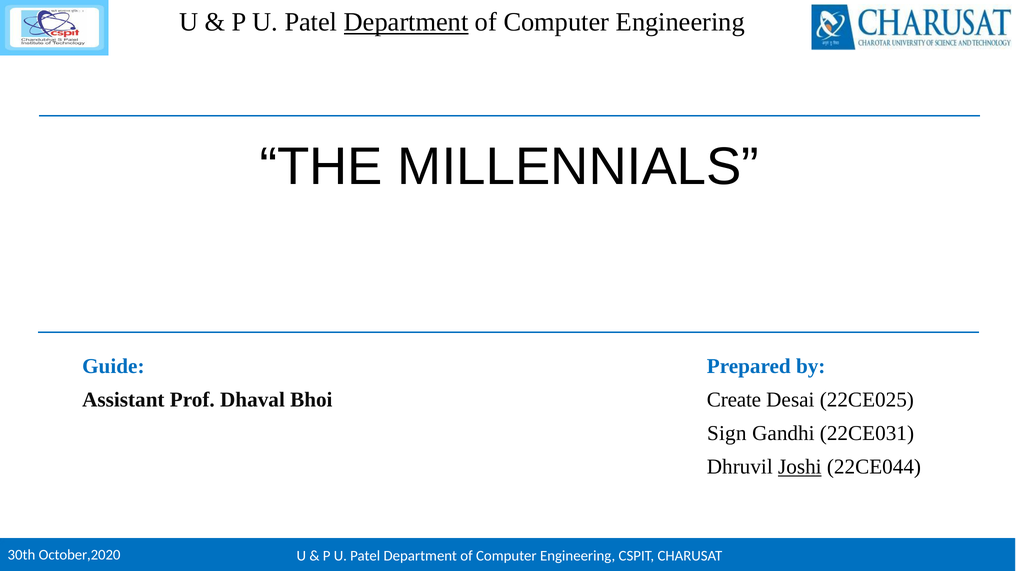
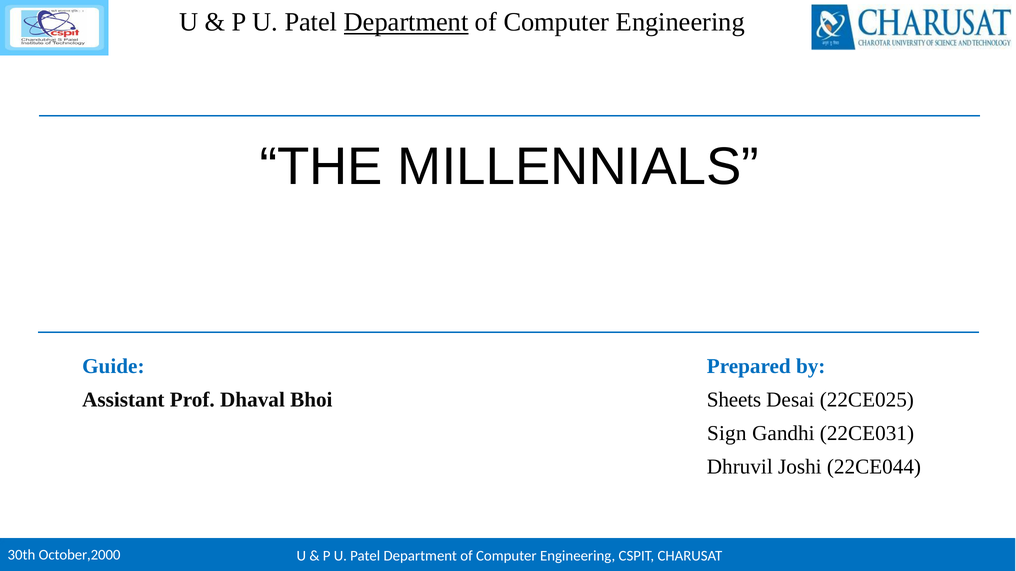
Create: Create -> Sheets
Joshi underline: present -> none
October,2020: October,2020 -> October,2000
